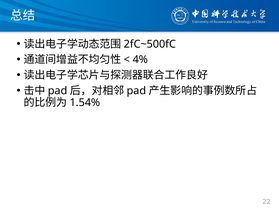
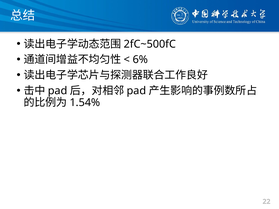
4%: 4% -> 6%
